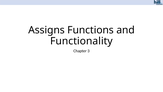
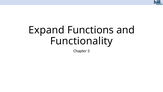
Assigns: Assigns -> Expand
